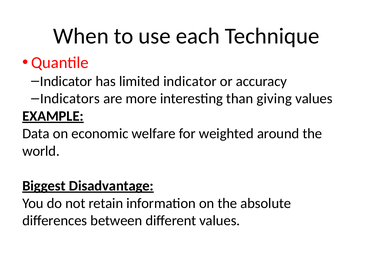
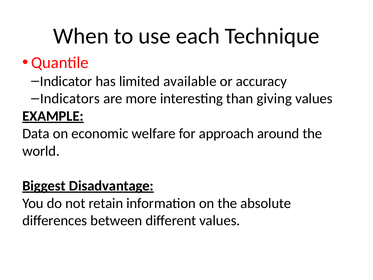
limited indicator: indicator -> available
weighted: weighted -> approach
